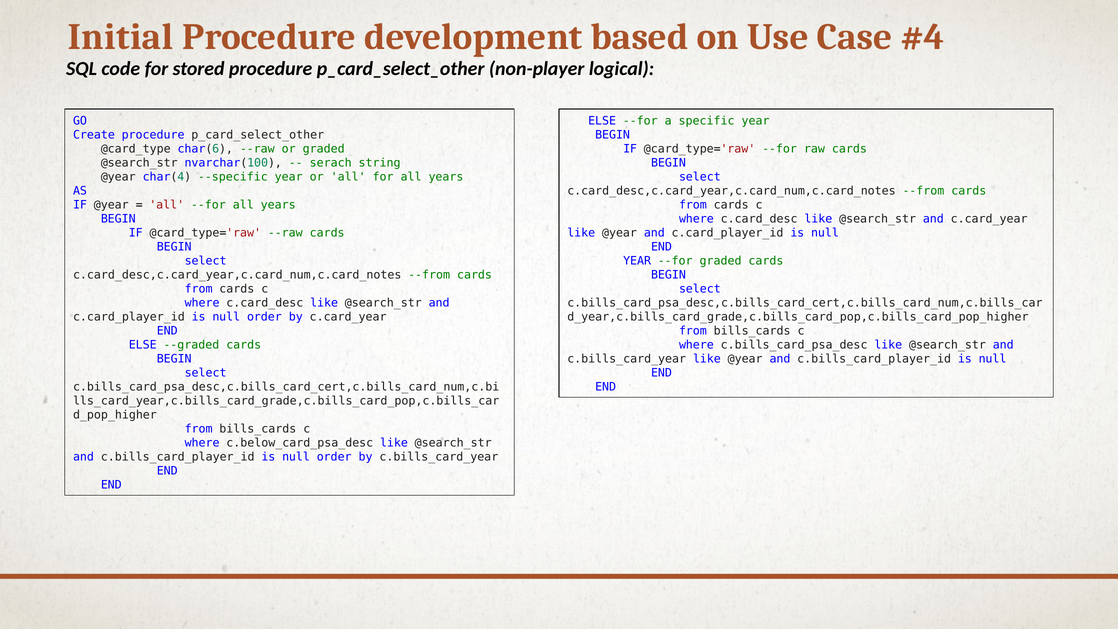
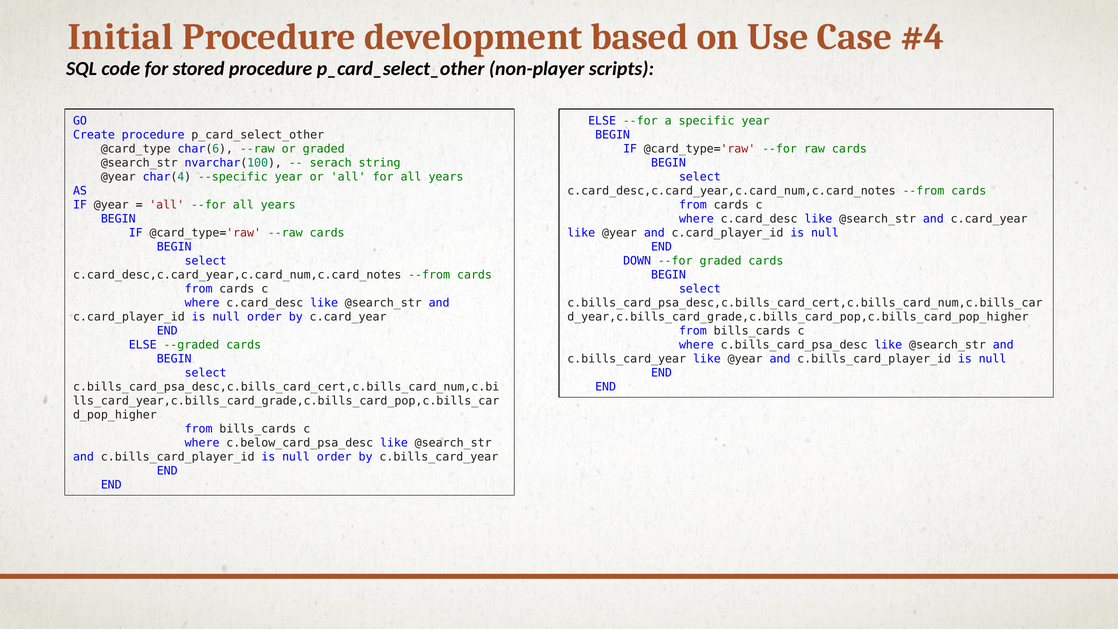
logical: logical -> scripts
YEAR at (637, 261): YEAR -> DOWN
